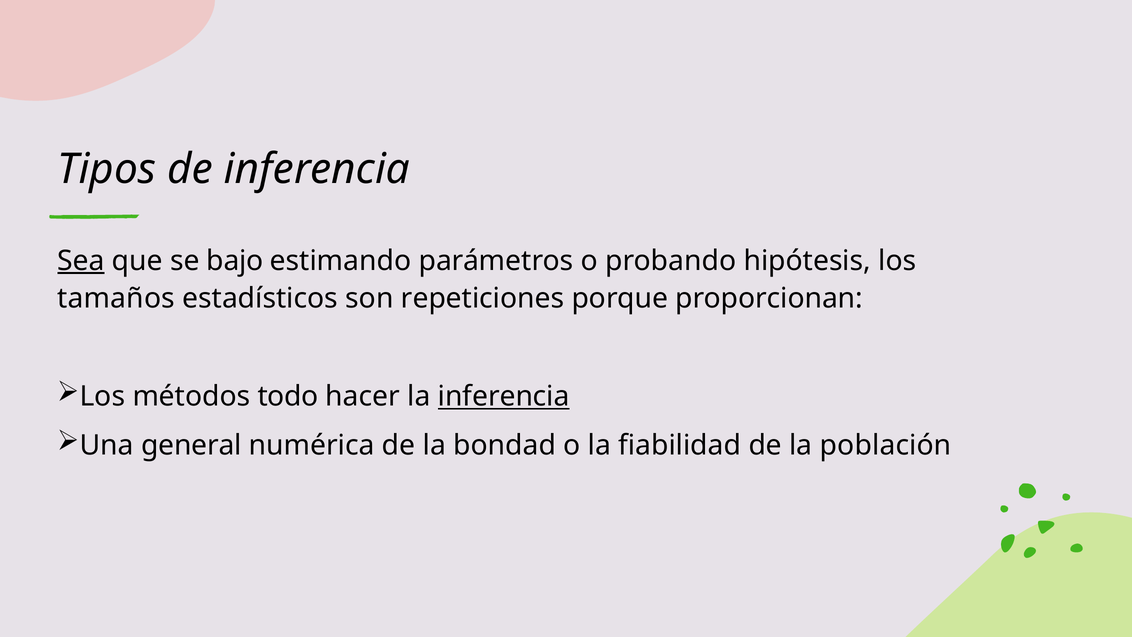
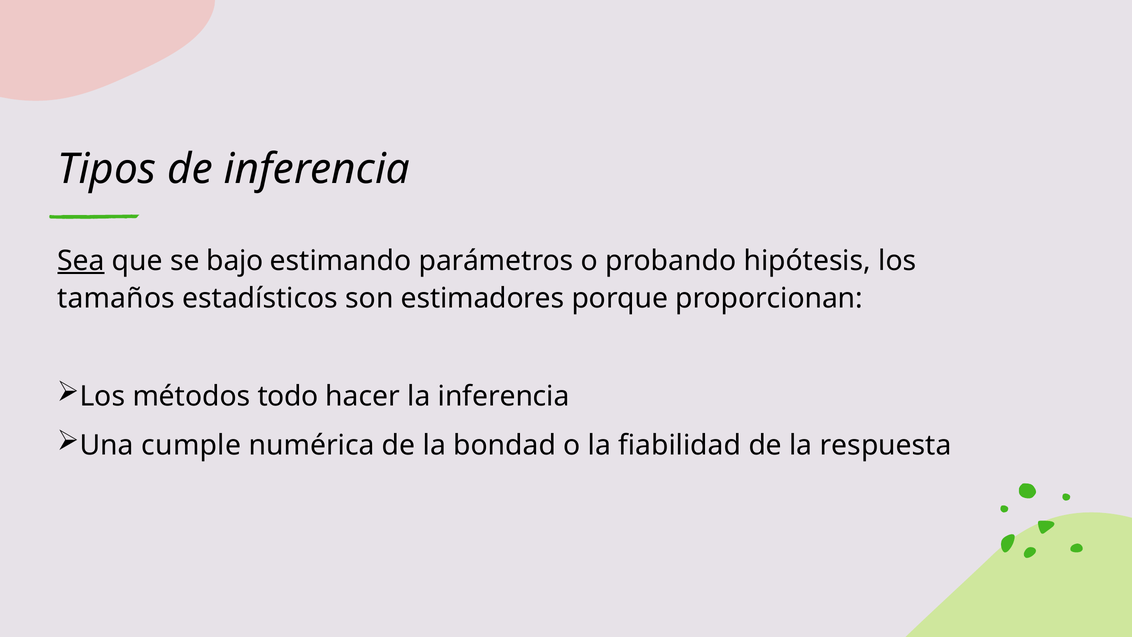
repeticiones: repeticiones -> estimadores
inferencia at (504, 396) underline: present -> none
general: general -> cumple
población: población -> respuesta
